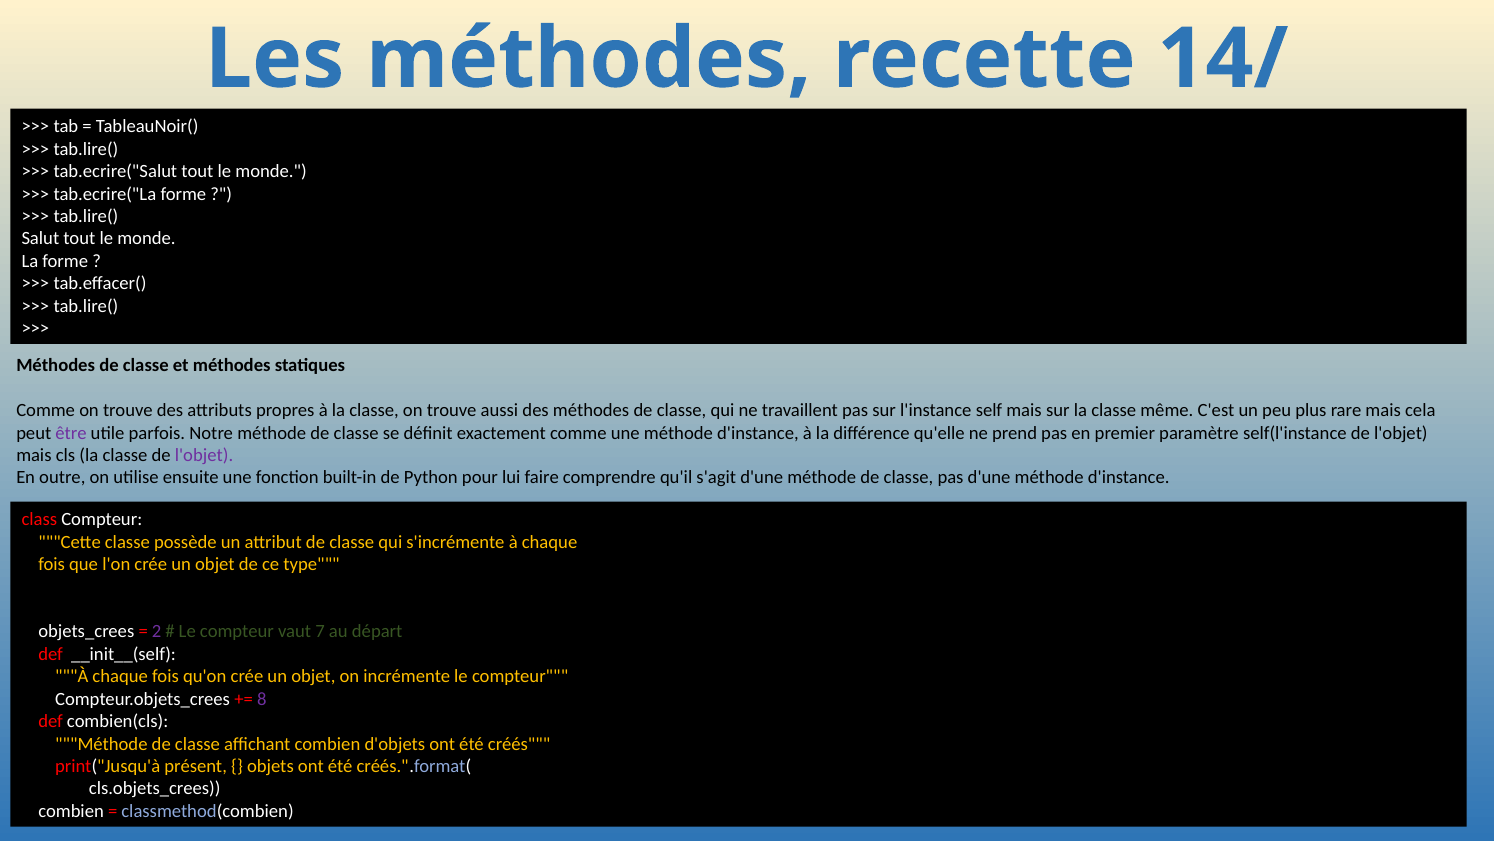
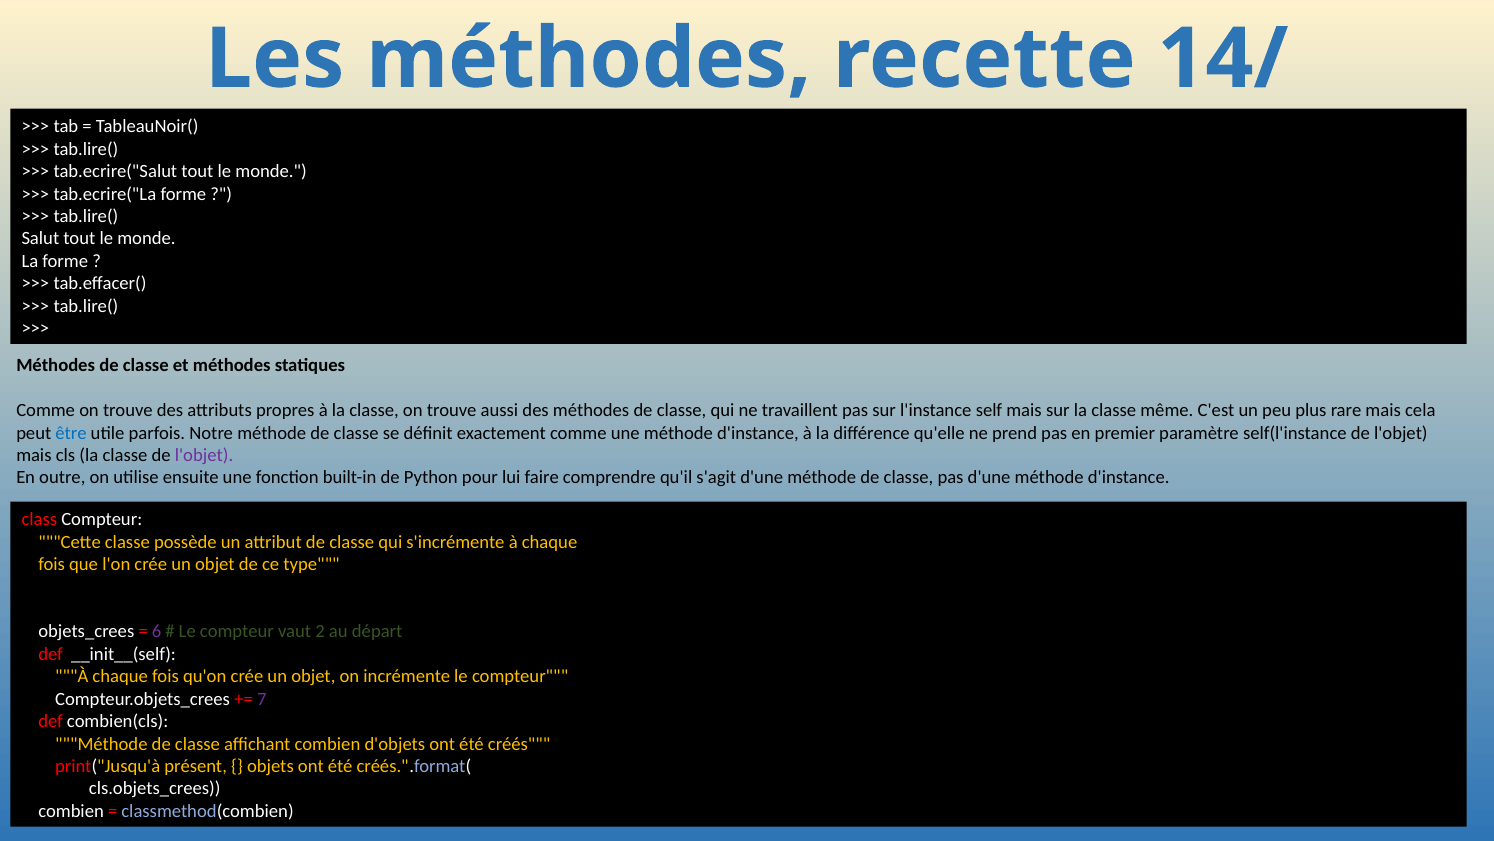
être colour: purple -> blue
2: 2 -> 6
7: 7 -> 2
8: 8 -> 7
